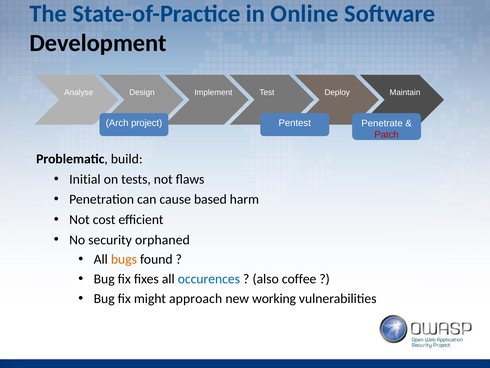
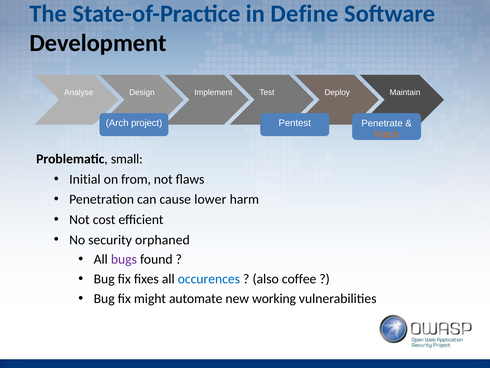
Online: Online -> Define
Patch colour: red -> orange
build: build -> small
tests: tests -> from
based: based -> lower
bugs colour: orange -> purple
approach: approach -> automate
